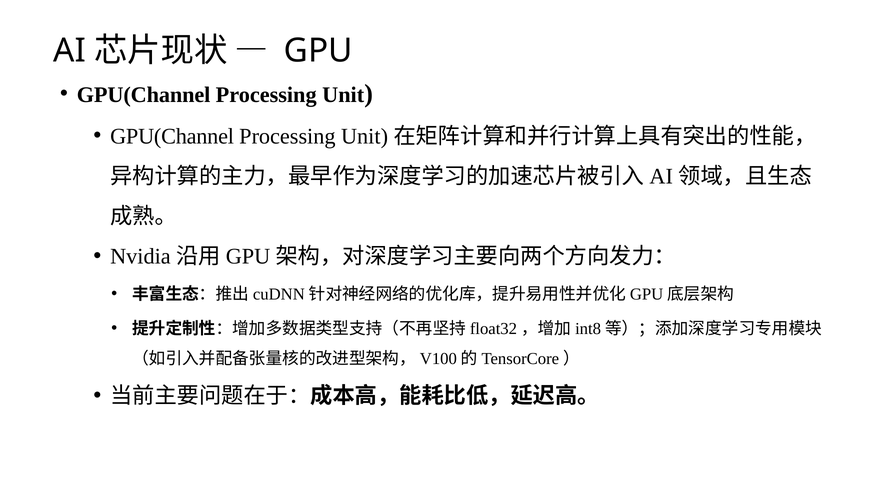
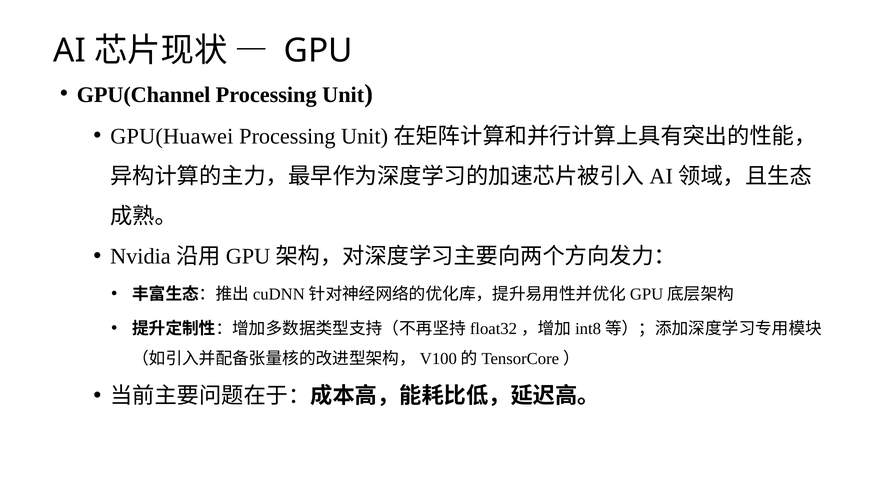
GPU(Channel at (172, 136): GPU(Channel -> GPU(Huawei
